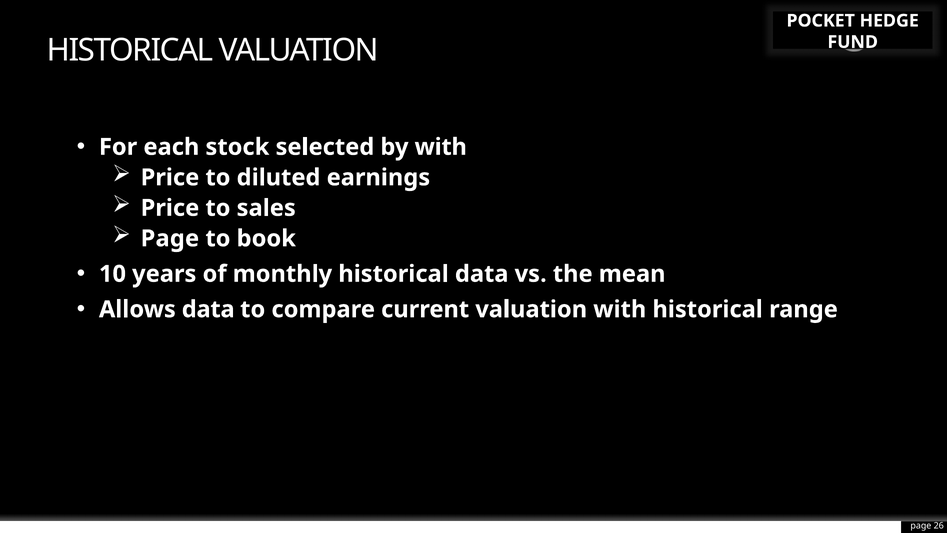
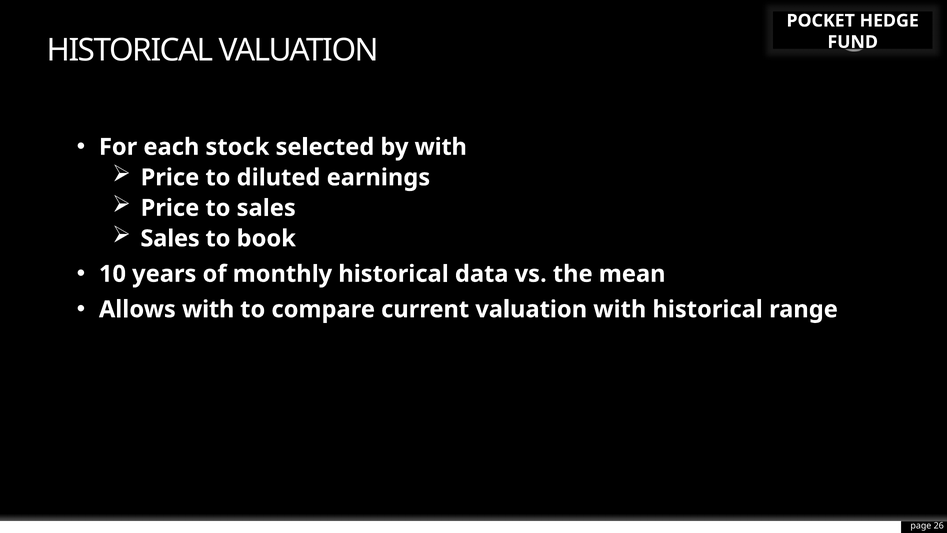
Page at (170, 238): Page -> Sales
Allows data: data -> with
